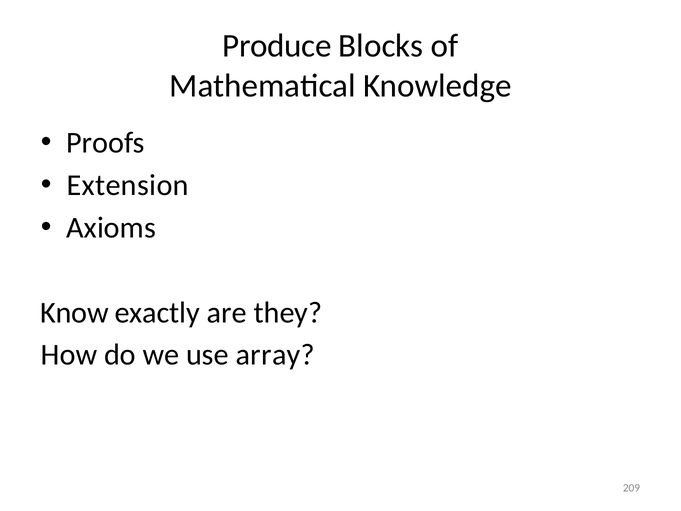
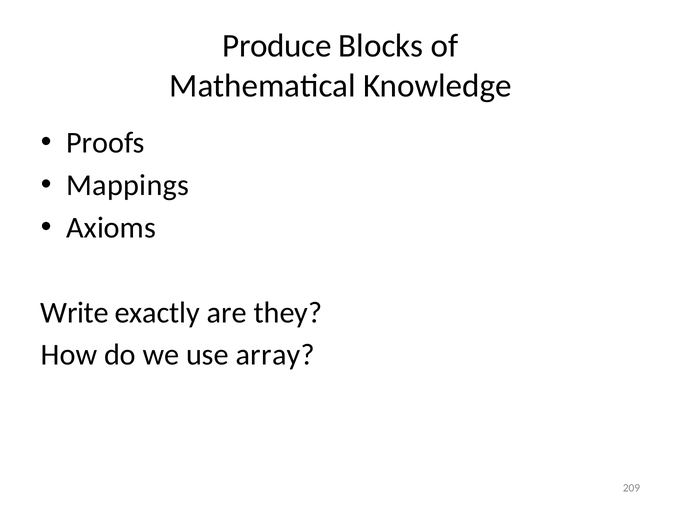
Extension: Extension -> Mappings
Know: Know -> Write
